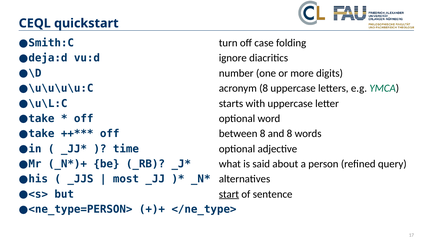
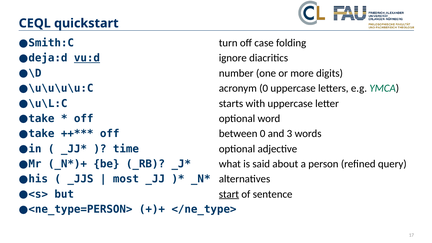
vu:d underline: none -> present
acronym 8: 8 -> 0
between 8: 8 -> 0
and 8: 8 -> 3
